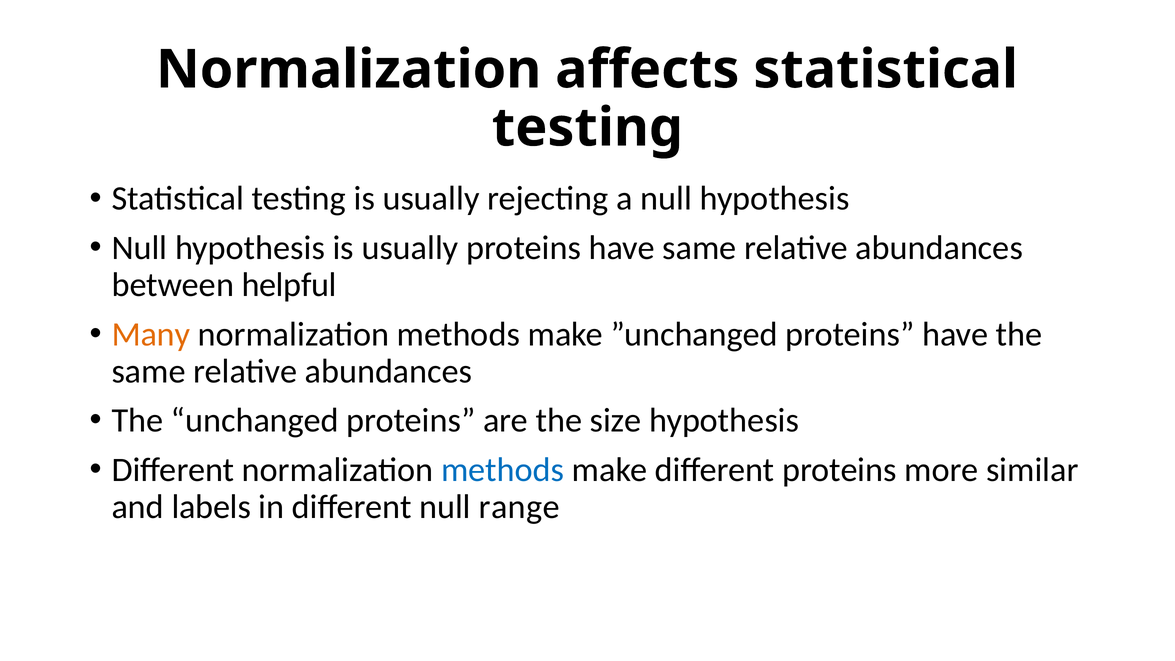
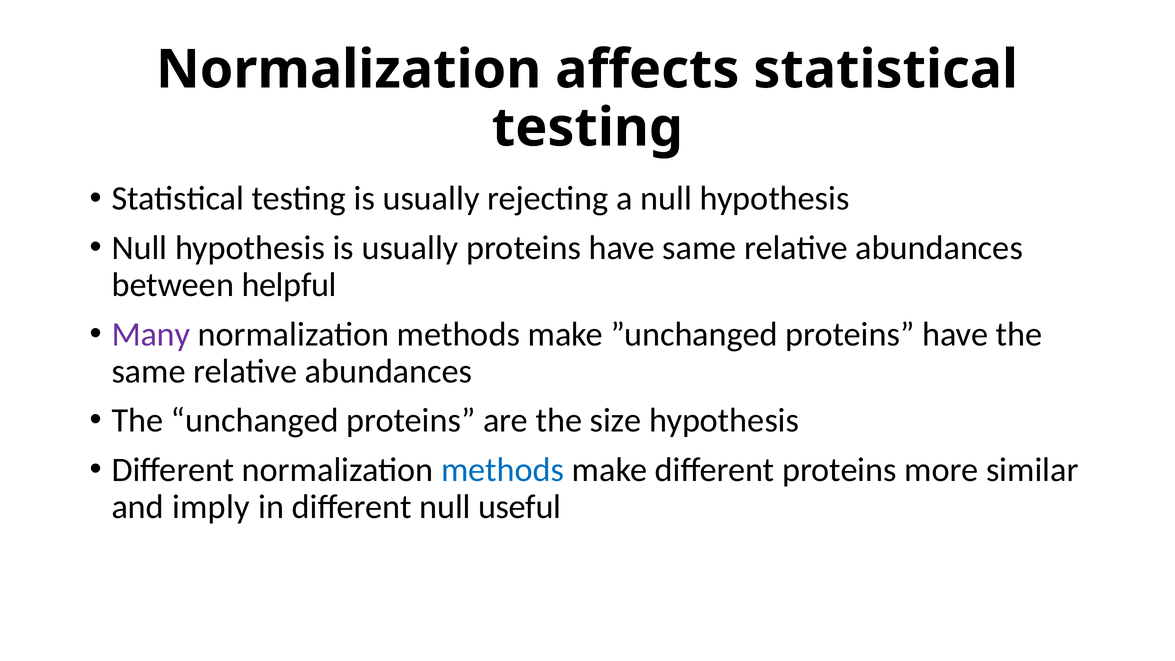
Many colour: orange -> purple
labels: labels -> imply
range: range -> useful
